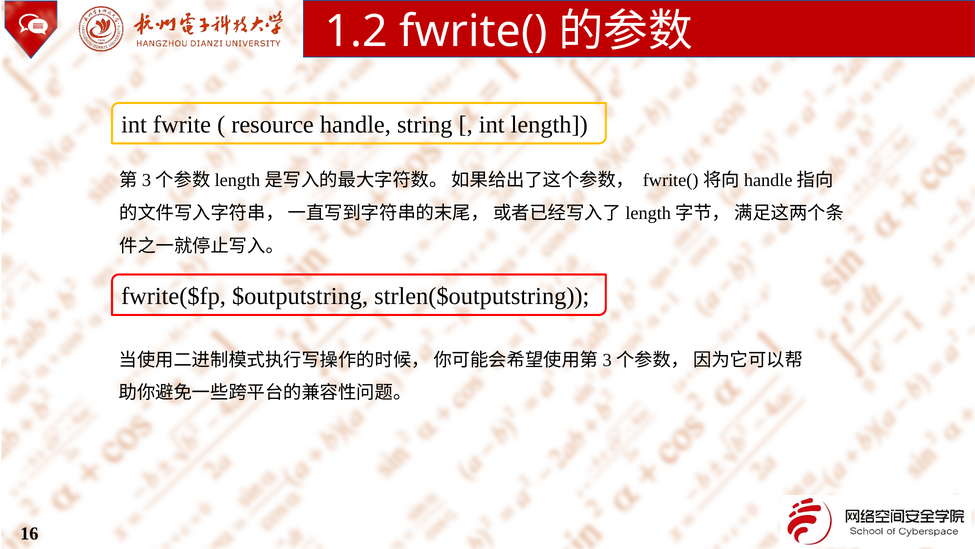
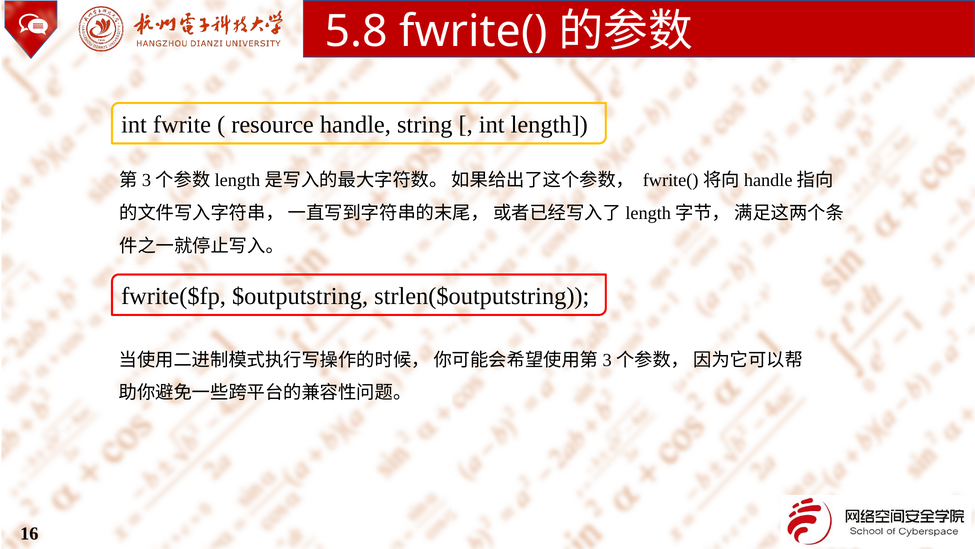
1.2: 1.2 -> 5.8
